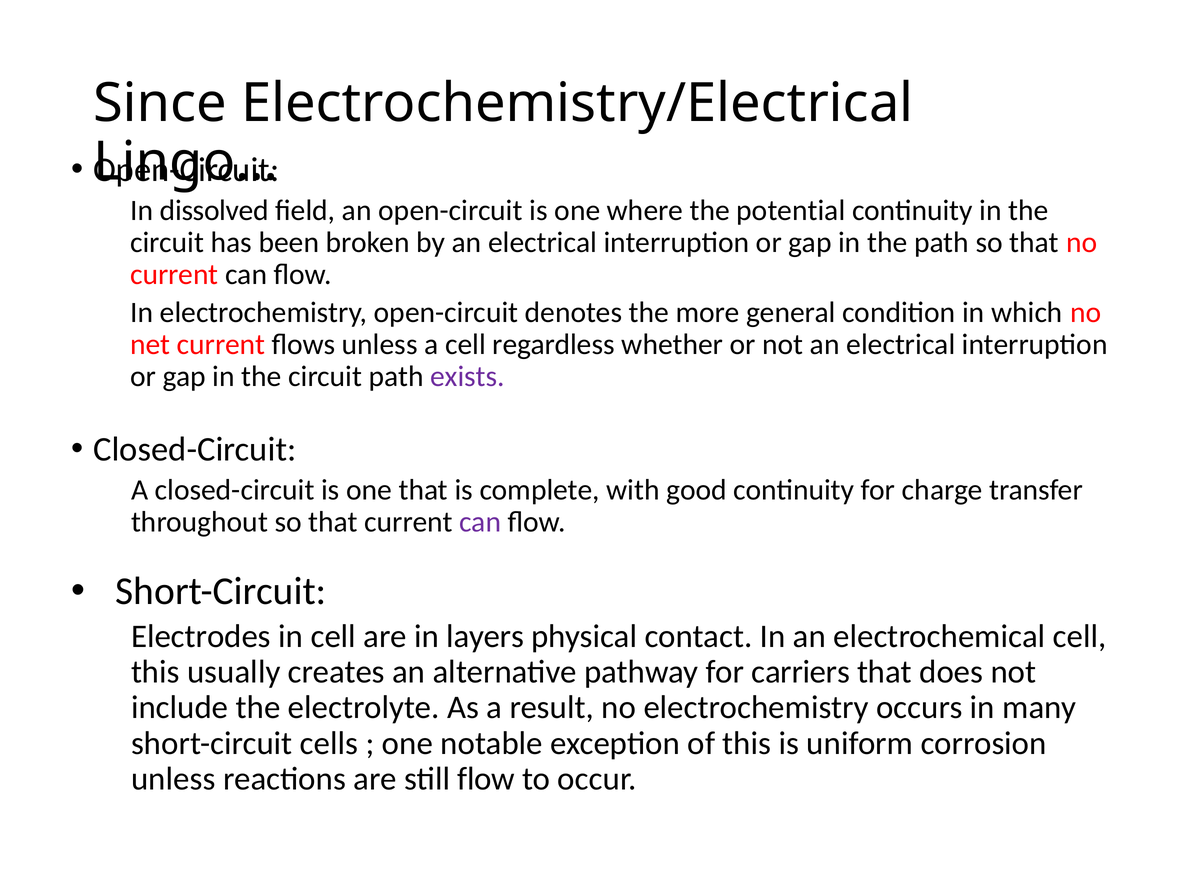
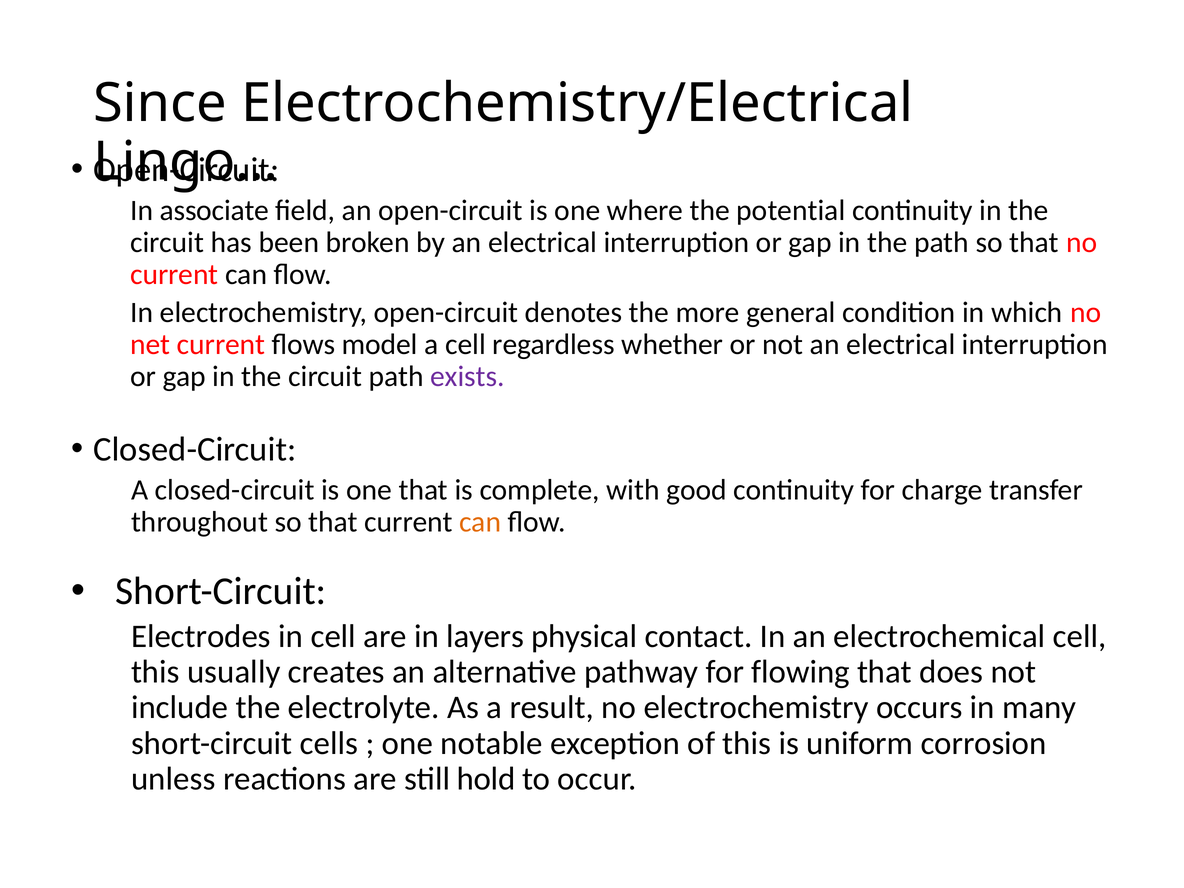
dissolved: dissolved -> associate
flows unless: unless -> model
can at (480, 522) colour: purple -> orange
carriers: carriers -> flowing
still flow: flow -> hold
